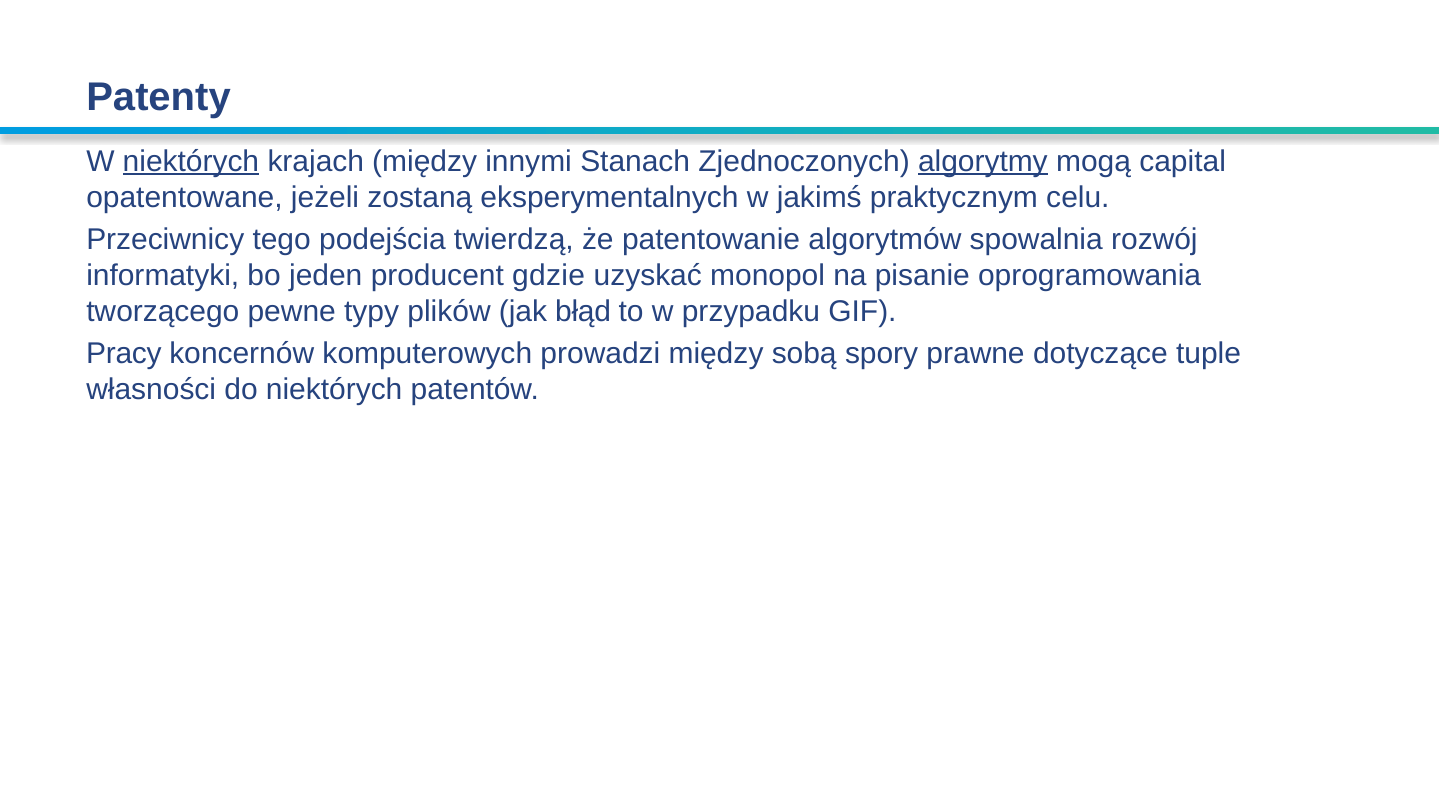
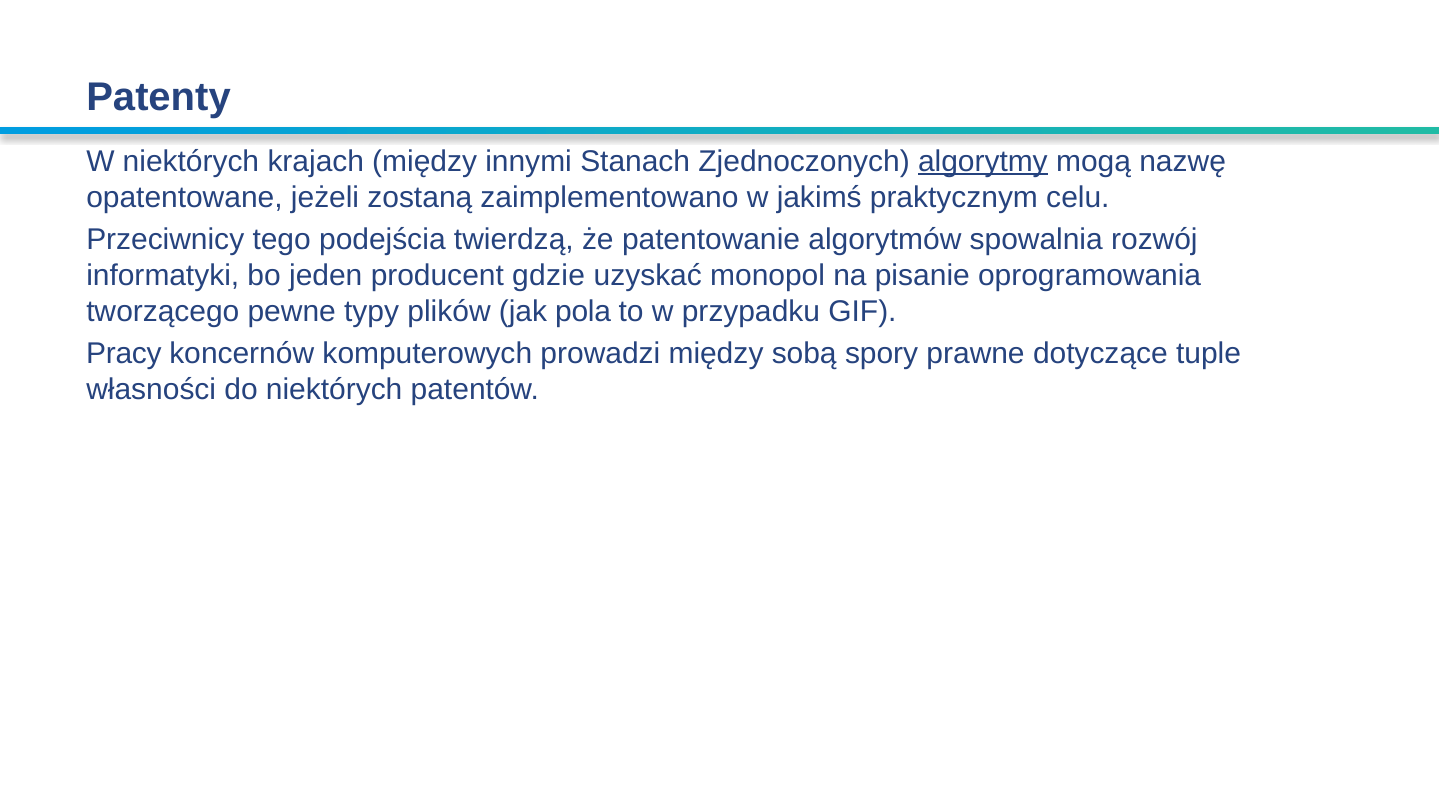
niektórych at (191, 162) underline: present -> none
capital: capital -> nazwę
eksperymentalnych: eksperymentalnych -> zaimplementowano
błąd: błąd -> pola
